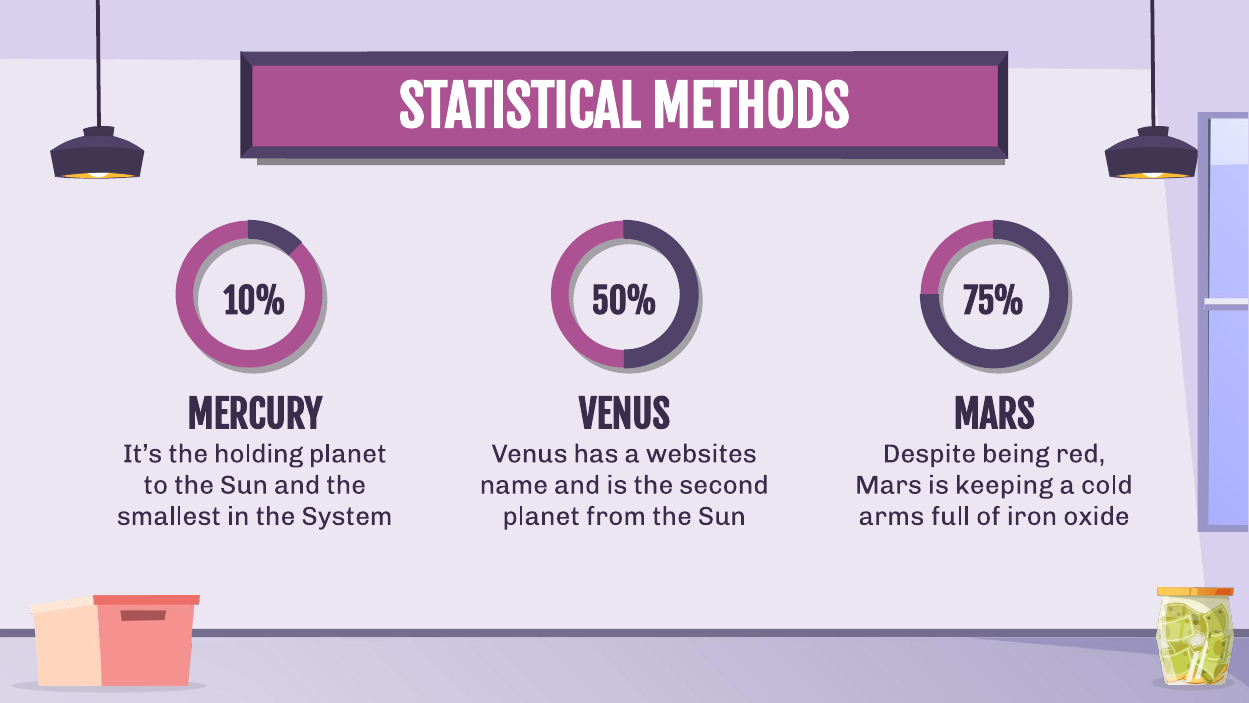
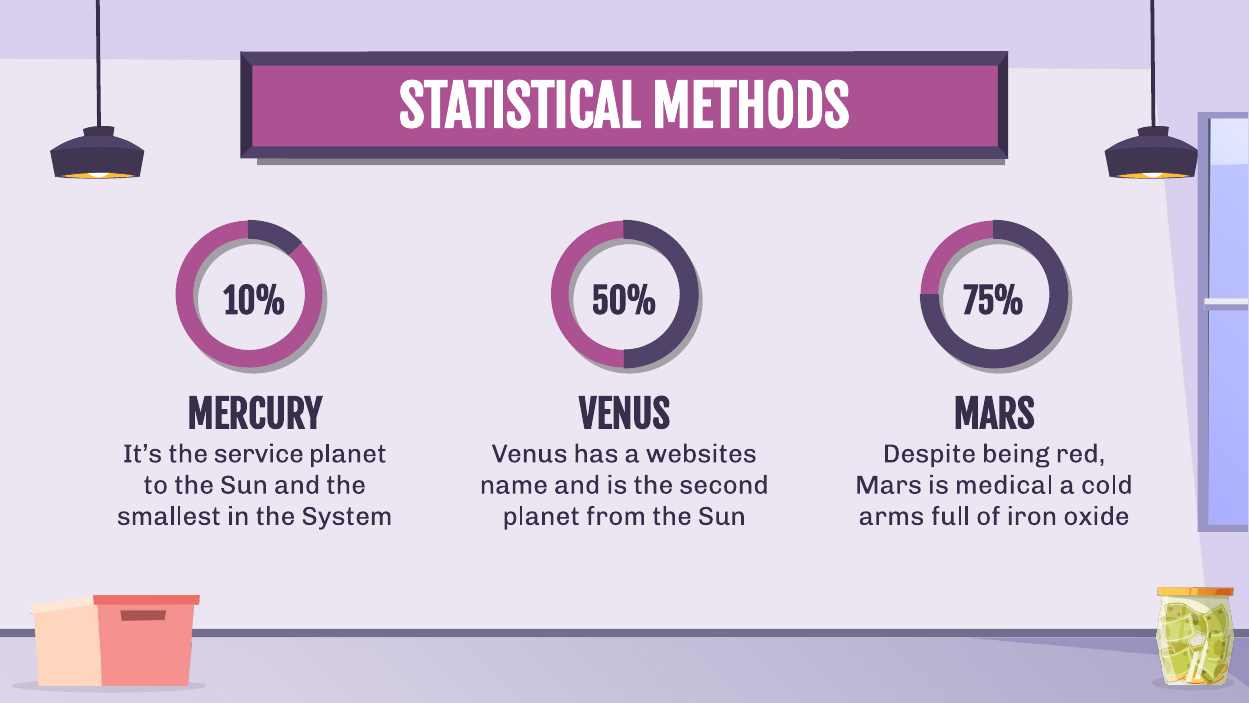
holding: holding -> service
keeping: keeping -> medical
